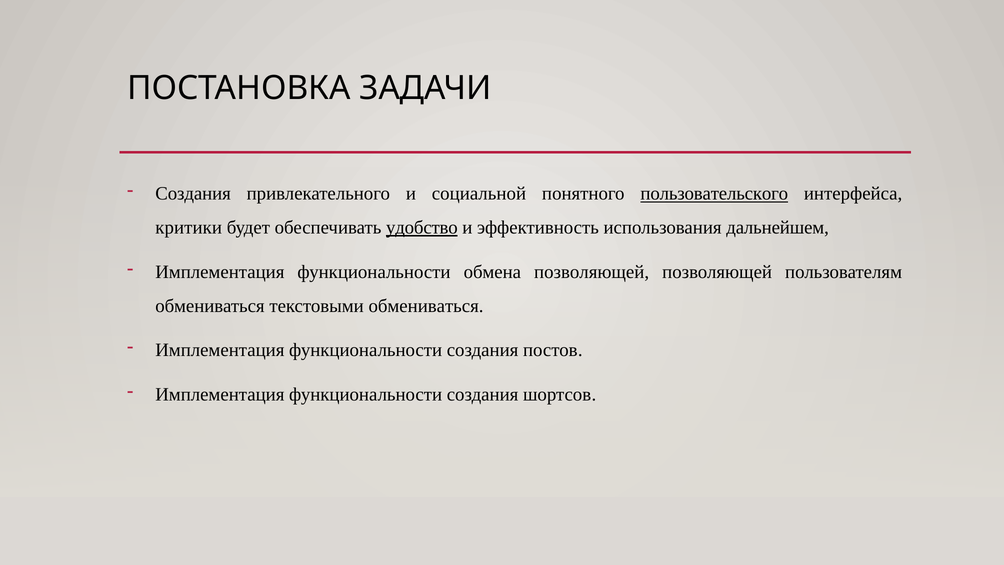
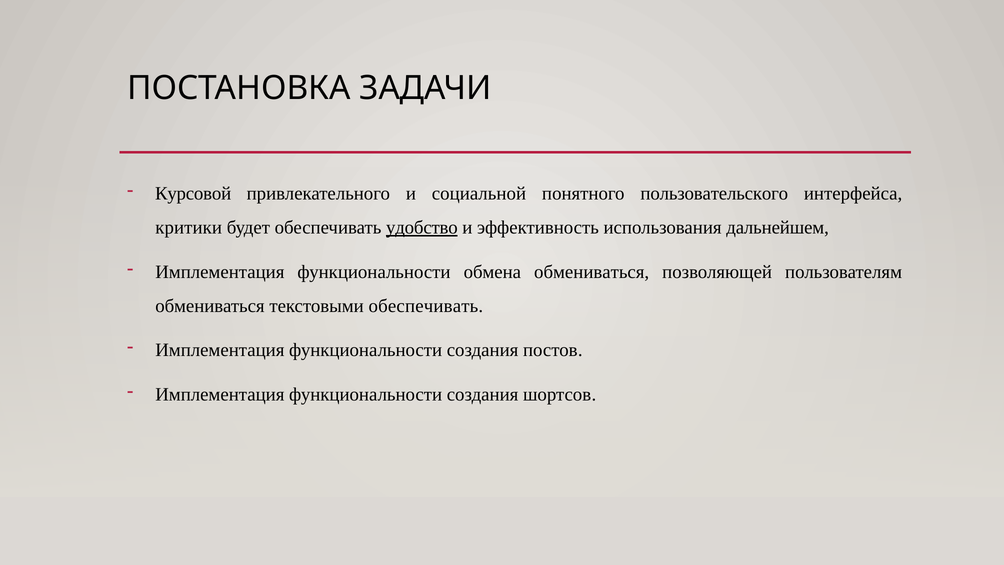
Создания at (193, 194): Создания -> Курсовой
пользовательского underline: present -> none
обмена позволяющей: позволяющей -> обмениваться
текстовыми обмениваться: обмениваться -> обеспечивать
